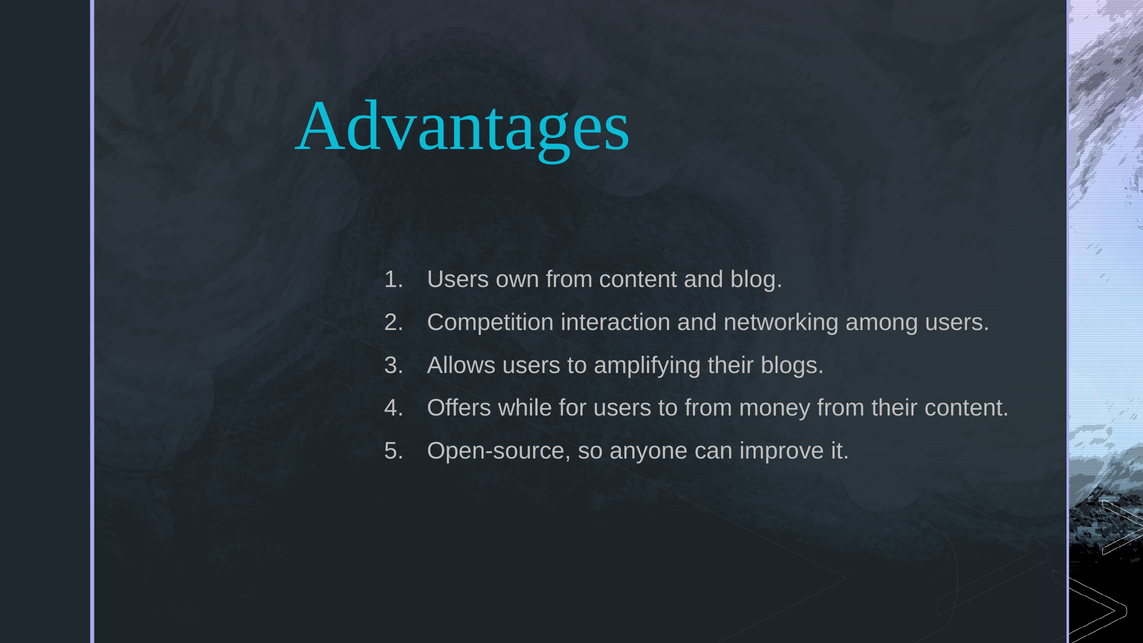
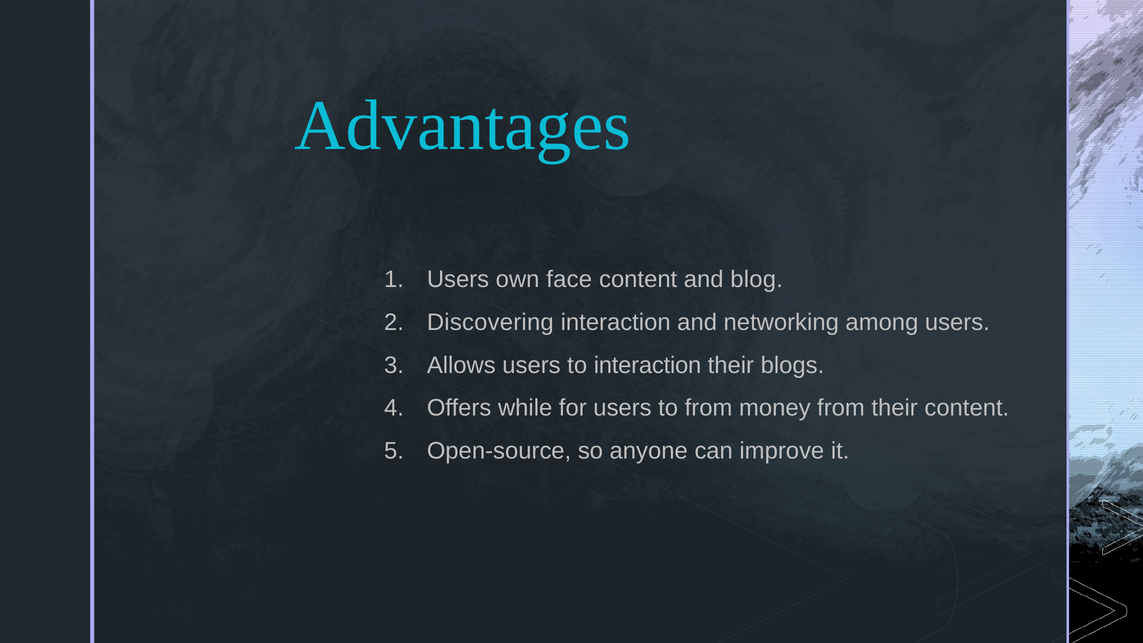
own from: from -> face
Competition: Competition -> Discovering
to amplifying: amplifying -> interaction
